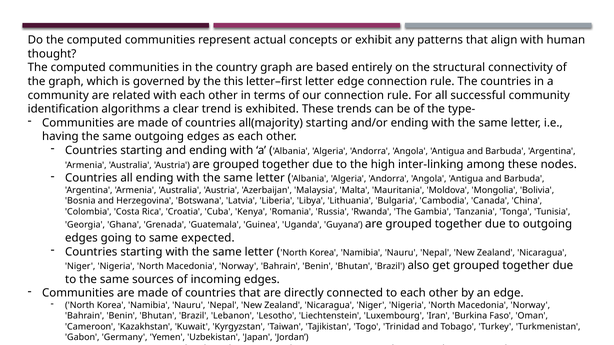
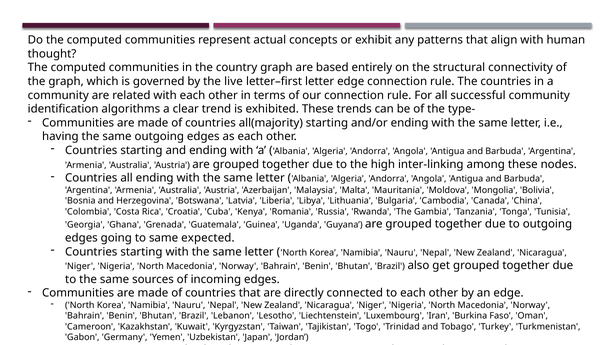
this: this -> live
